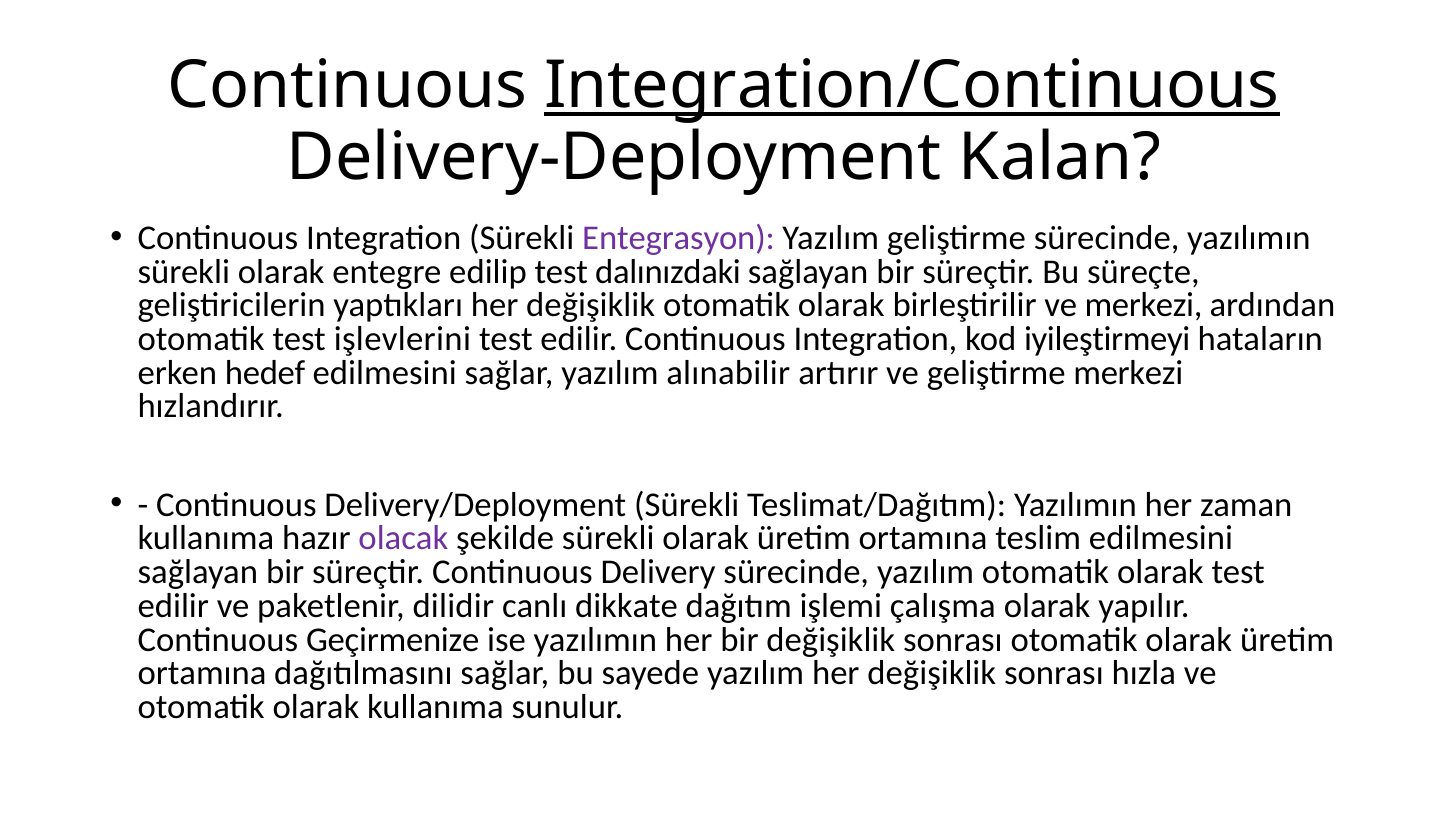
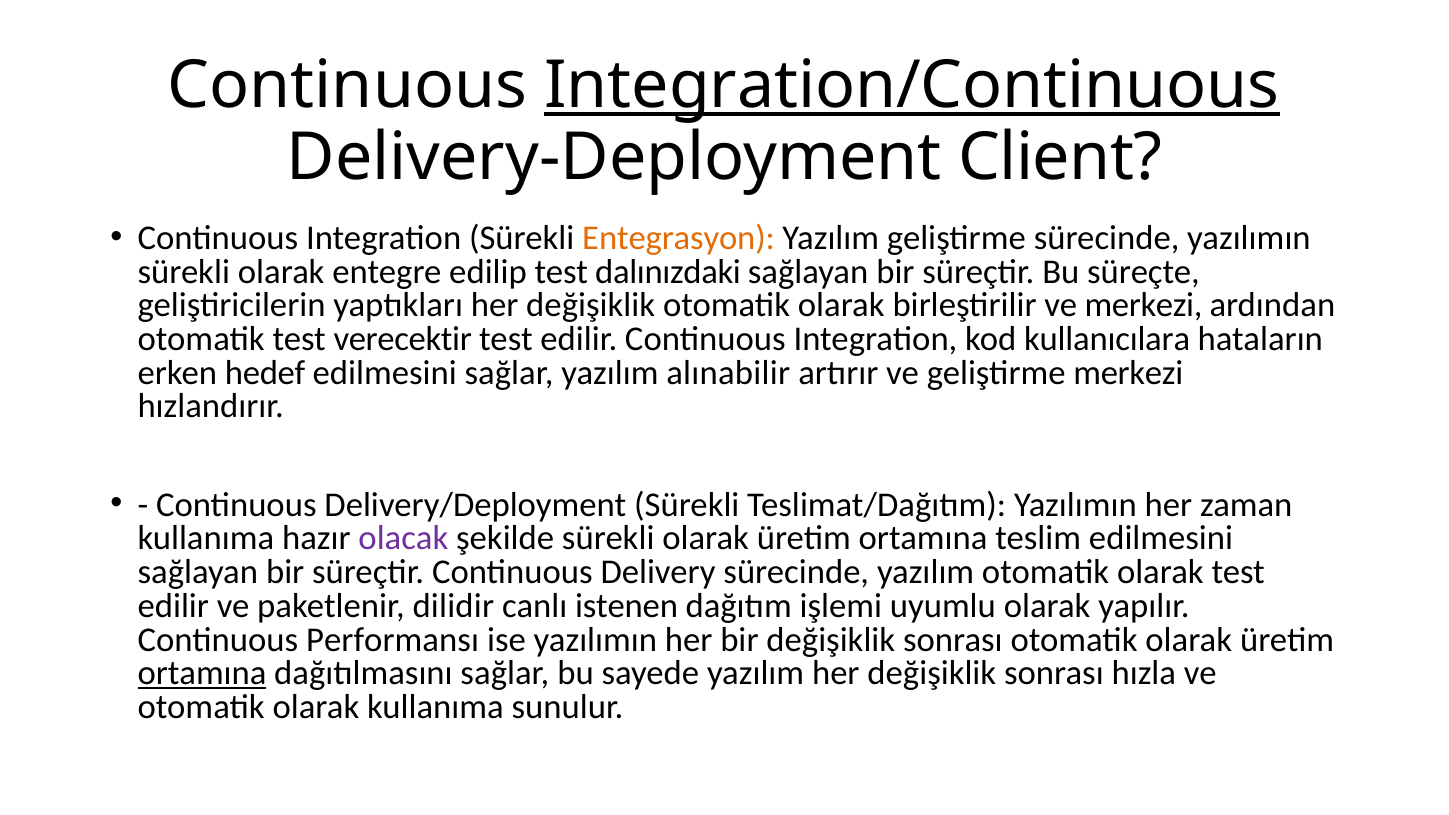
Kalan: Kalan -> Client
Entegrasyon colour: purple -> orange
işlevlerini: işlevlerini -> verecektir
iyileştirmeyi: iyileştirmeyi -> kullanıcılara
dikkate: dikkate -> istenen
çalışma: çalışma -> uyumlu
Geçirmenize: Geçirmenize -> Performansı
ortamına at (202, 673) underline: none -> present
